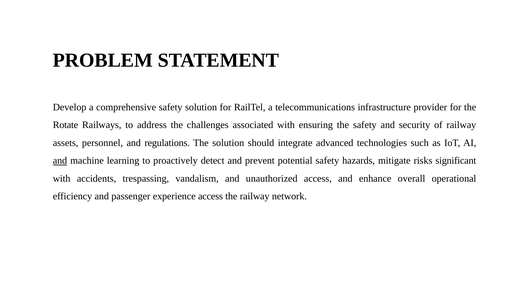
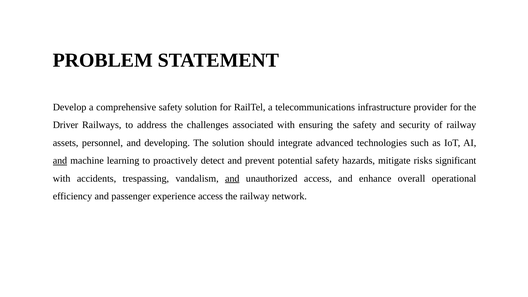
Rotate: Rotate -> Driver
regulations: regulations -> developing
and at (232, 178) underline: none -> present
